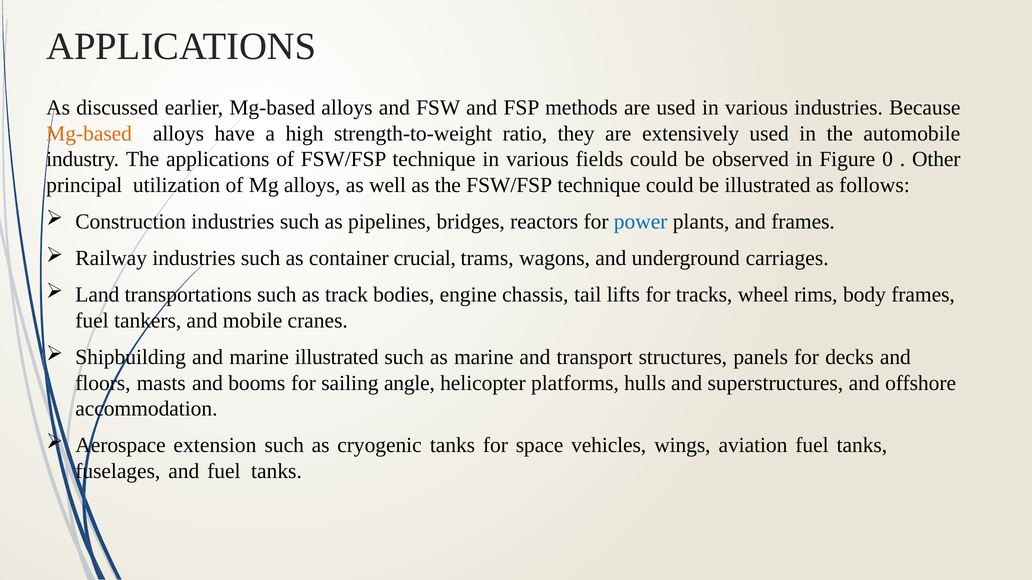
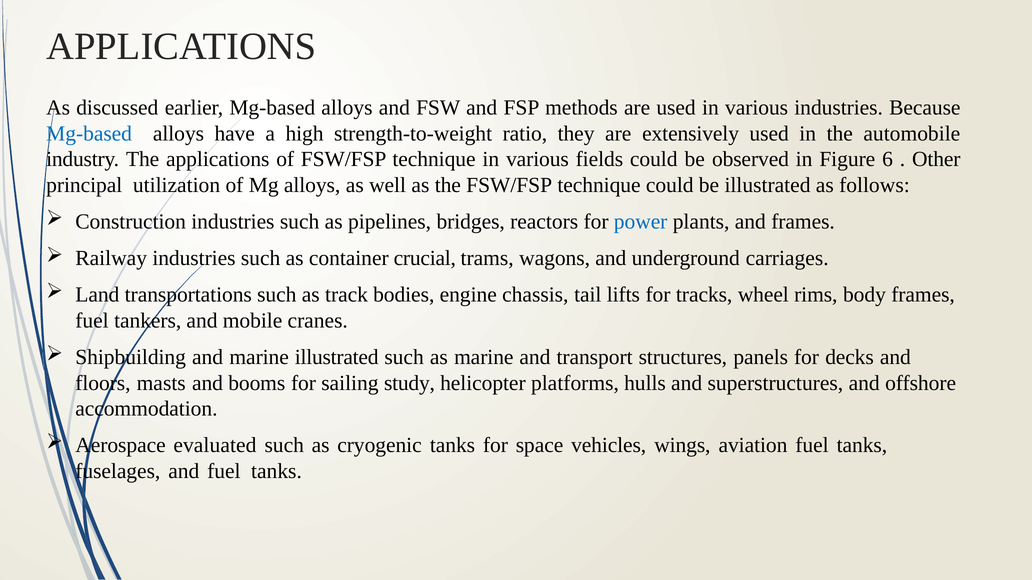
Mg-based at (89, 134) colour: orange -> blue
0: 0 -> 6
angle: angle -> study
extension: extension -> evaluated
